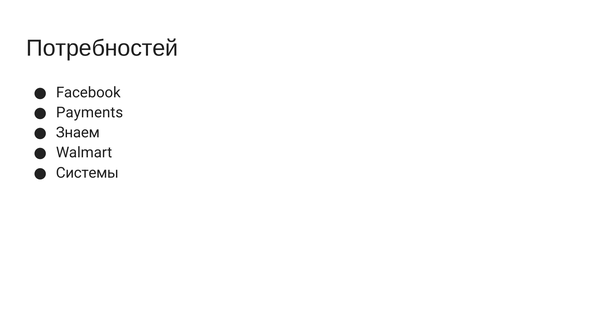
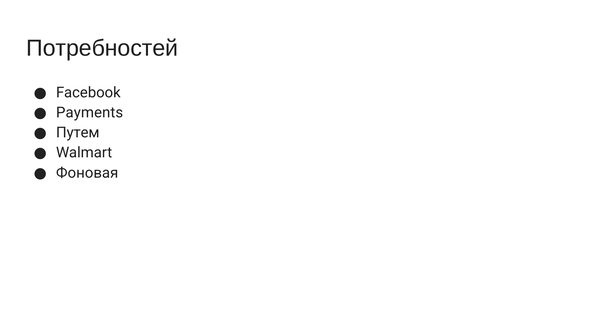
Знаем: Знаем -> Путем
Системы: Системы -> Фоновая
